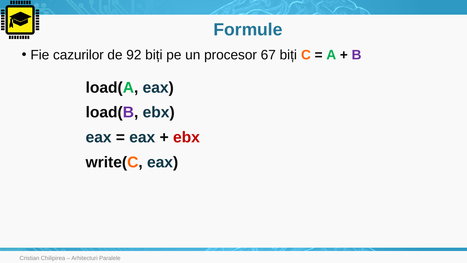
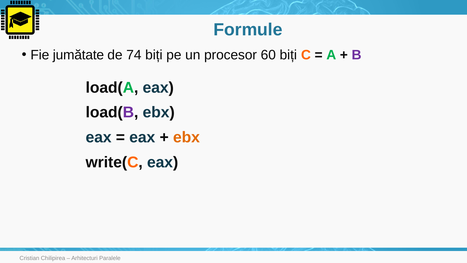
cazurilor: cazurilor -> jumătate
92: 92 -> 74
67: 67 -> 60
ebx at (186, 137) colour: red -> orange
